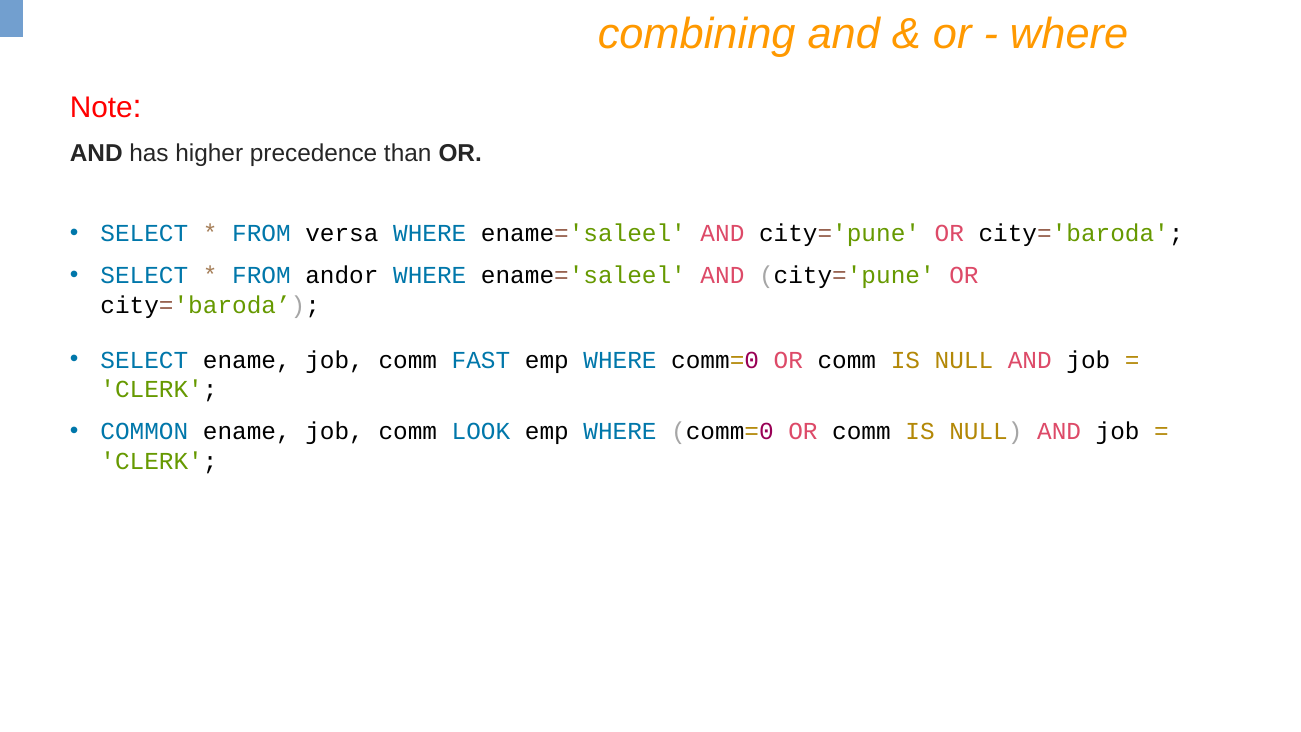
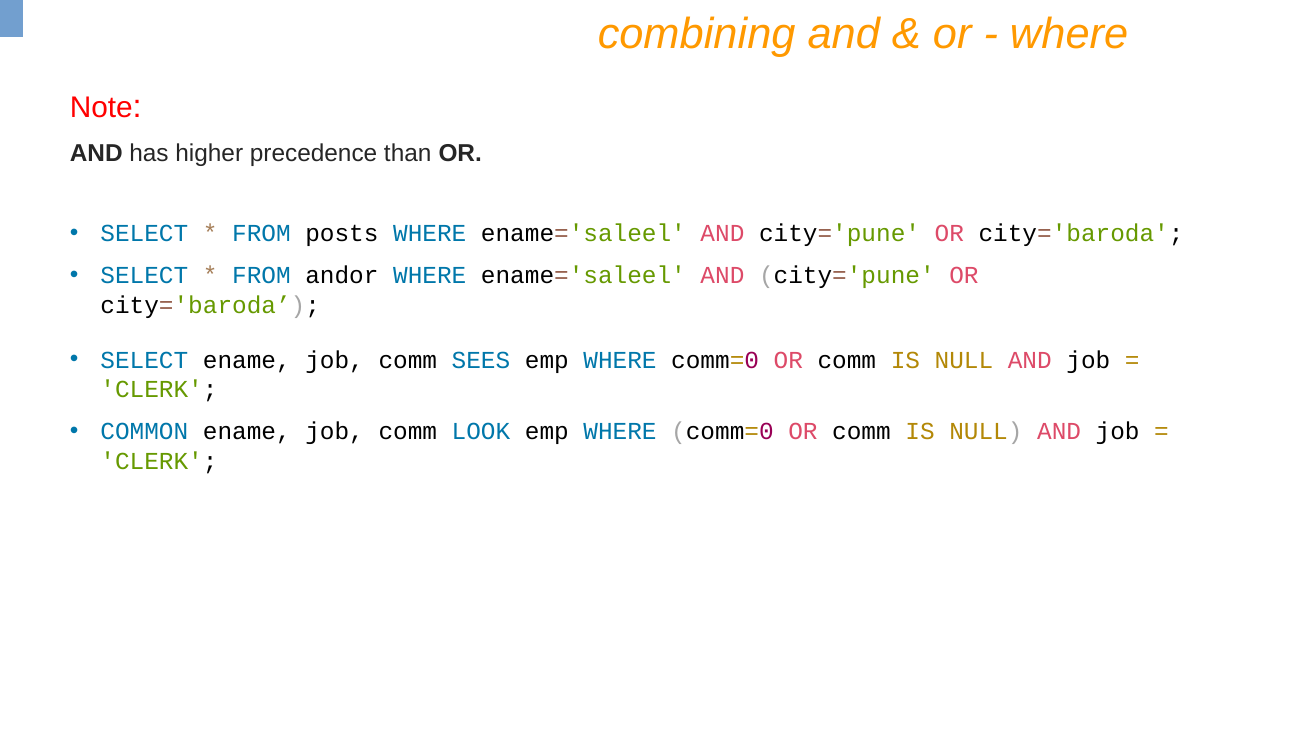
versa: versa -> posts
FAST: FAST -> SEES
